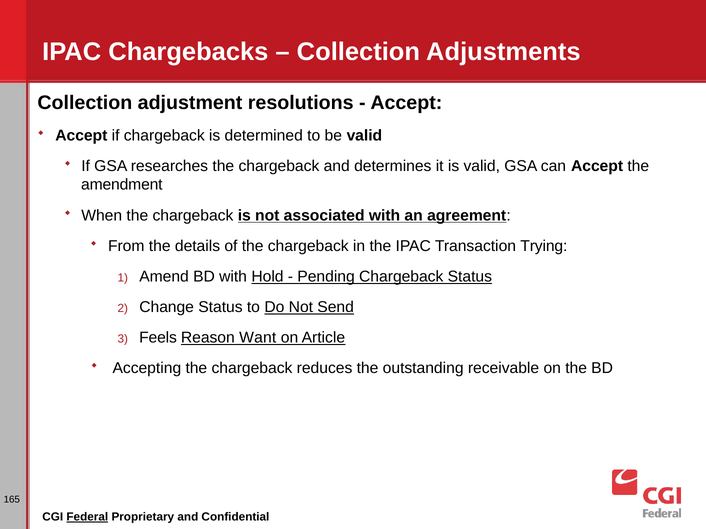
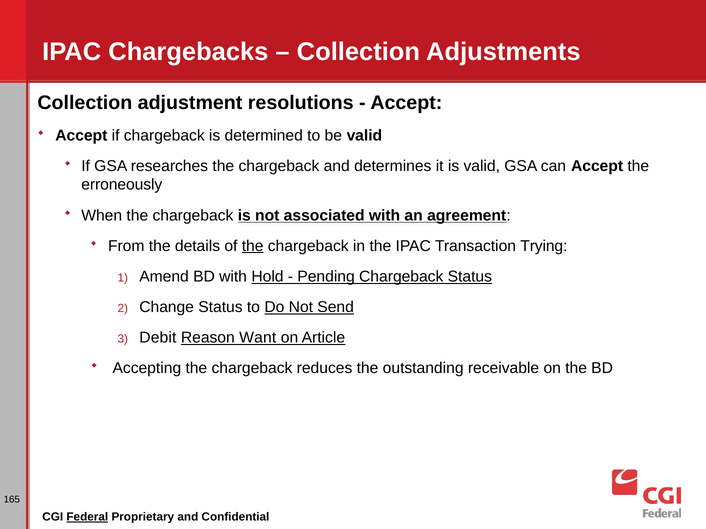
amendment: amendment -> erroneously
the at (253, 246) underline: none -> present
Feels: Feels -> Debit
